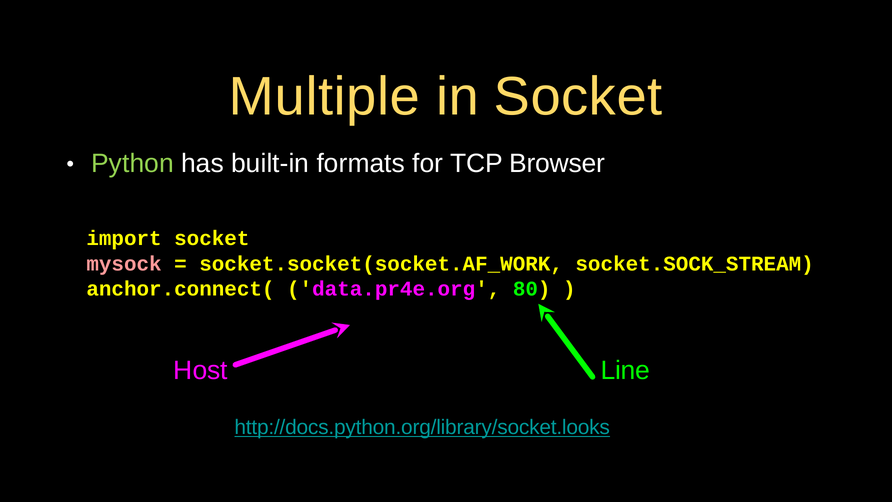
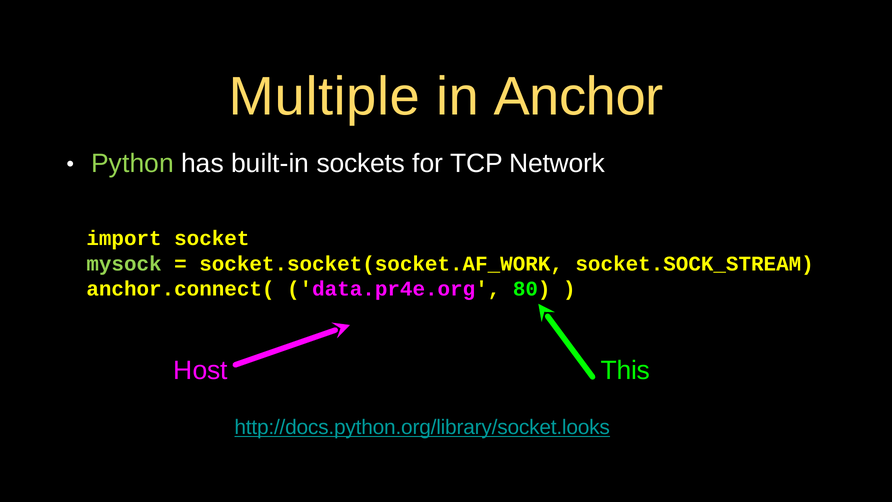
in Socket: Socket -> Anchor
formats: formats -> sockets
Browser: Browser -> Network
mysock colour: pink -> light green
Line: Line -> This
